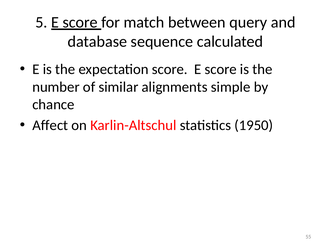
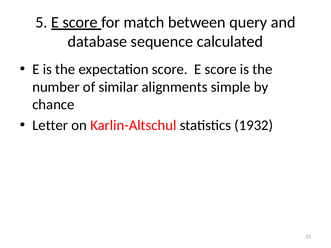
Affect: Affect -> Letter
1950: 1950 -> 1932
